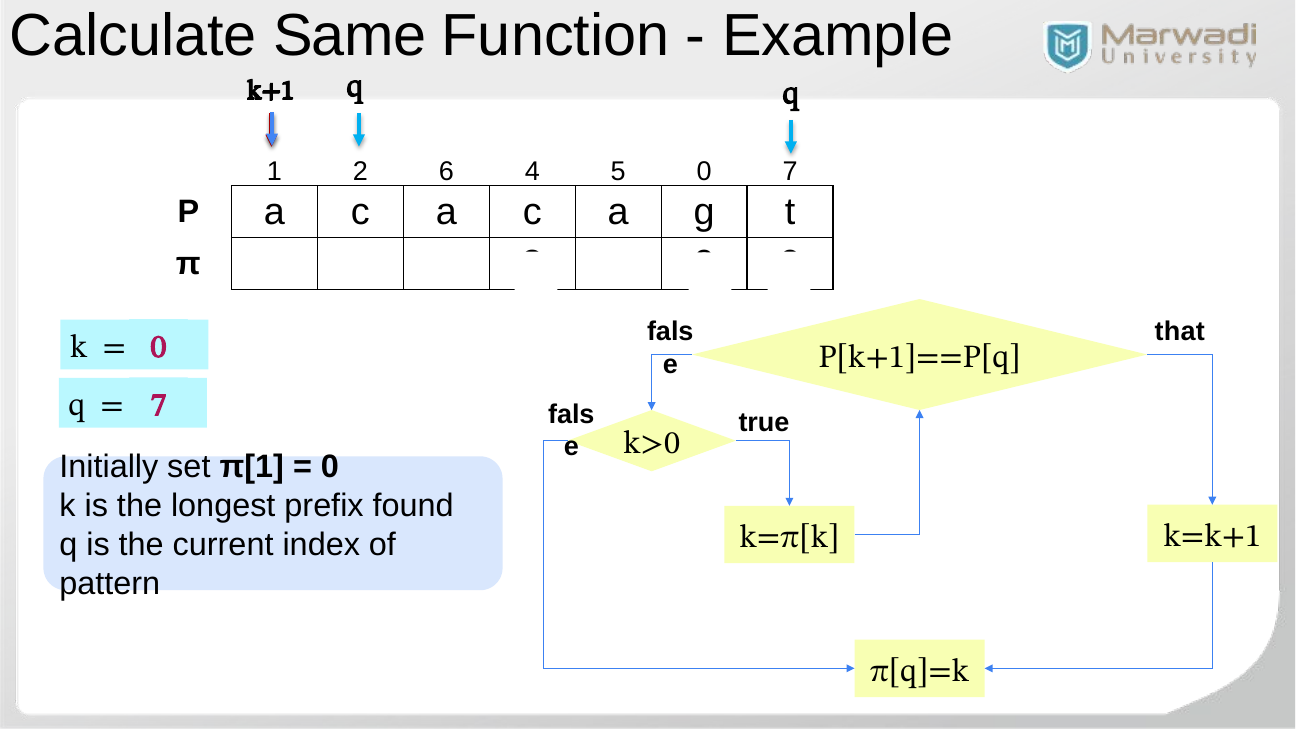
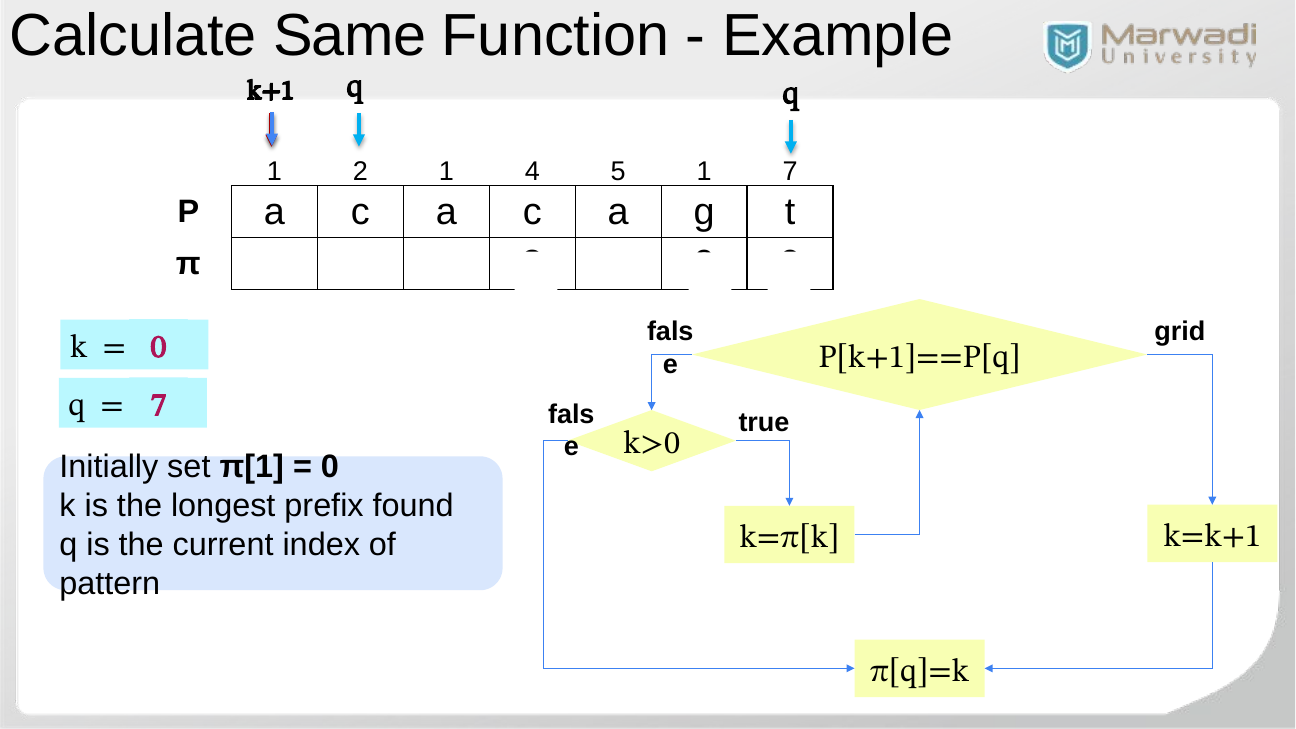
2 6: 6 -> 1
5 0: 0 -> 1
that: that -> grid
